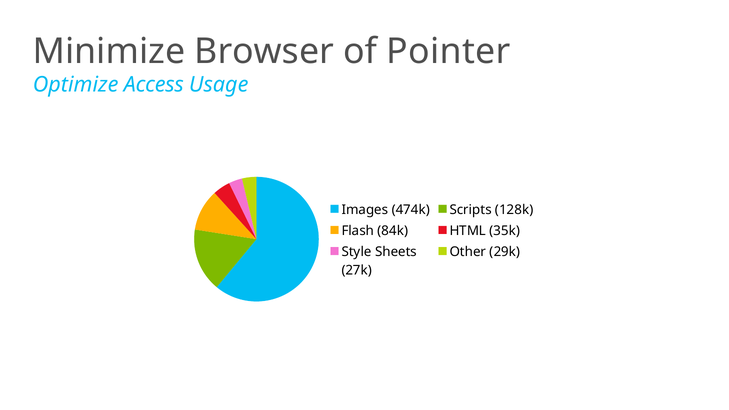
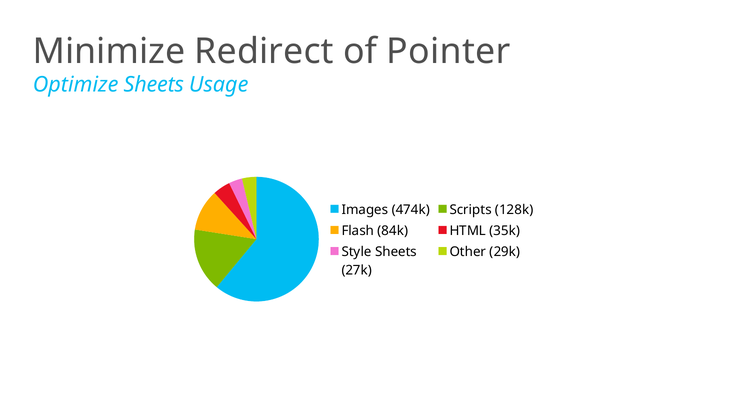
Browser: Browser -> Redirect
Optimize Access: Access -> Sheets
